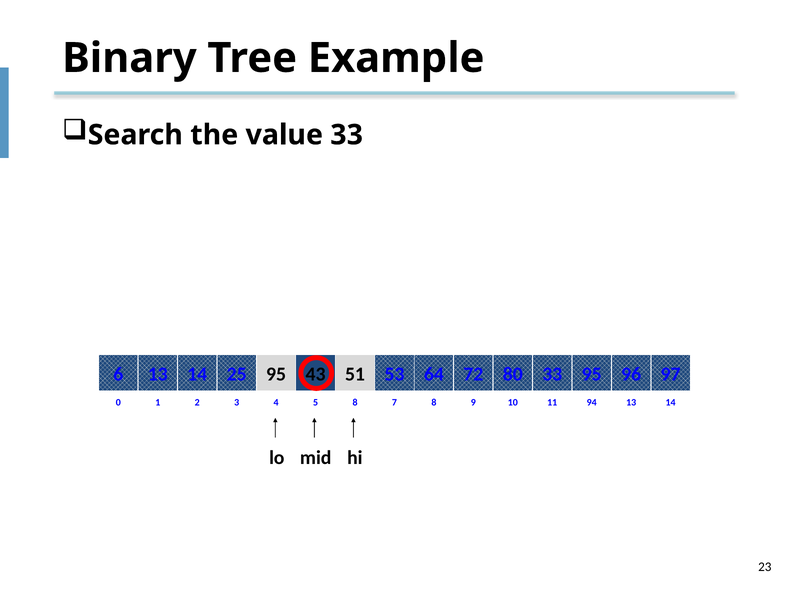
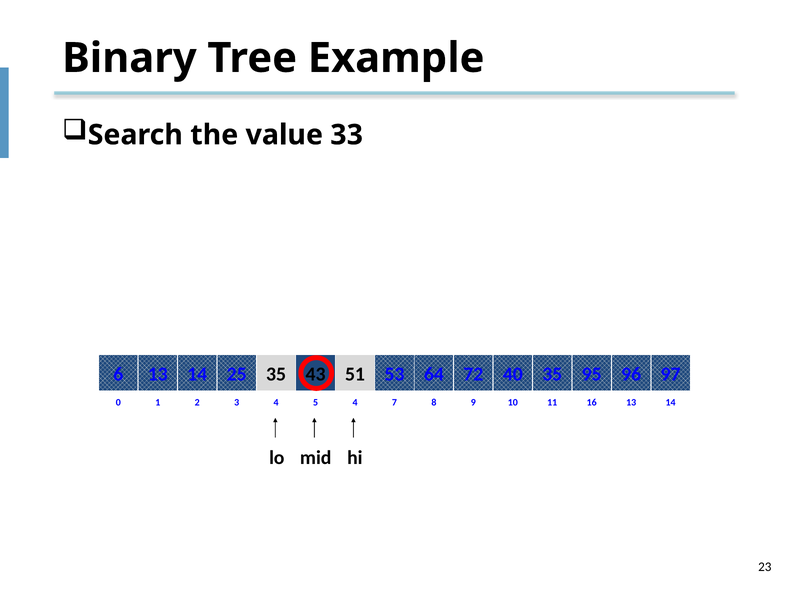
25 95: 95 -> 35
80: 80 -> 40
72 33: 33 -> 35
4 8: 8 -> 4
94: 94 -> 16
